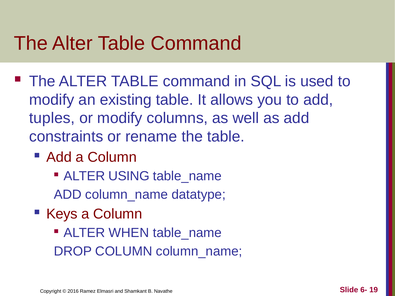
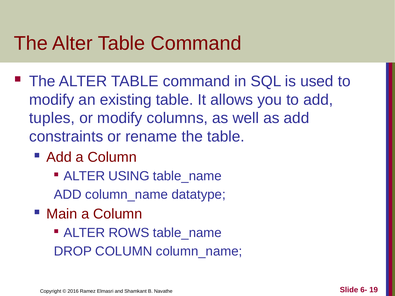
Keys: Keys -> Main
WHEN: WHEN -> ROWS
